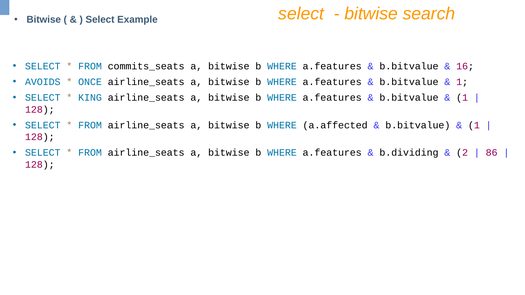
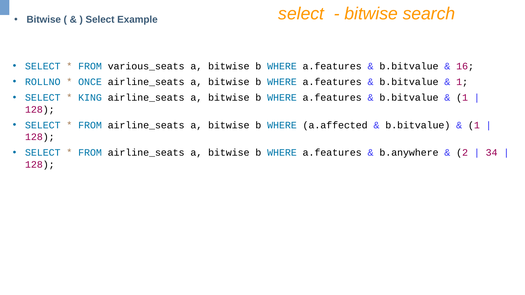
commits_seats: commits_seats -> various_seats
AVOIDS: AVOIDS -> ROLLNO
b.dividing: b.dividing -> b.anywhere
86: 86 -> 34
